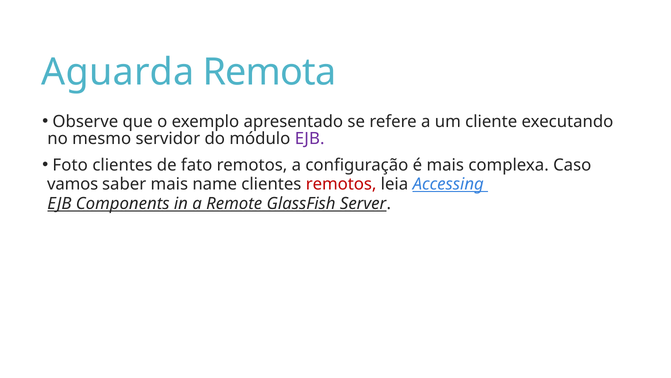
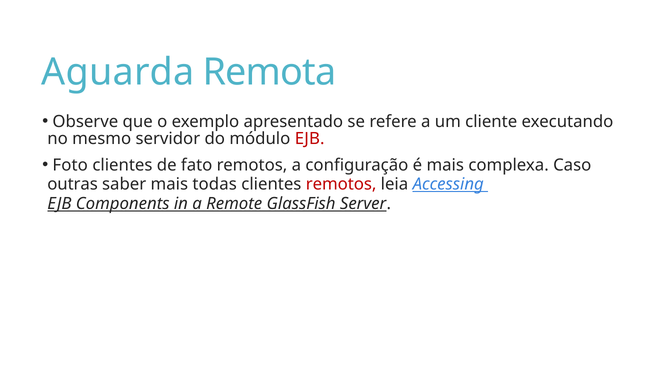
EJB at (310, 139) colour: purple -> red
vamos: vamos -> outras
name: name -> todas
